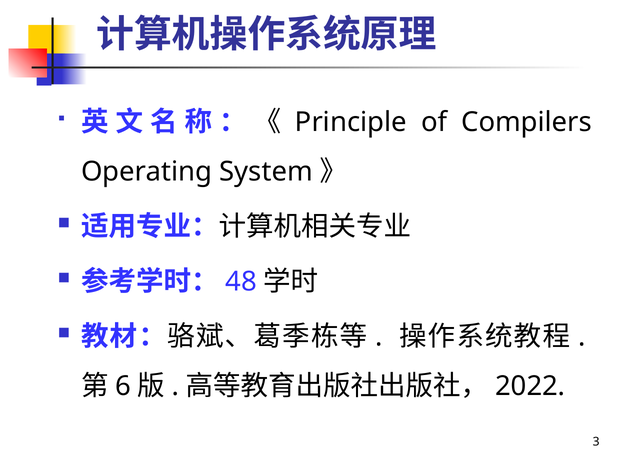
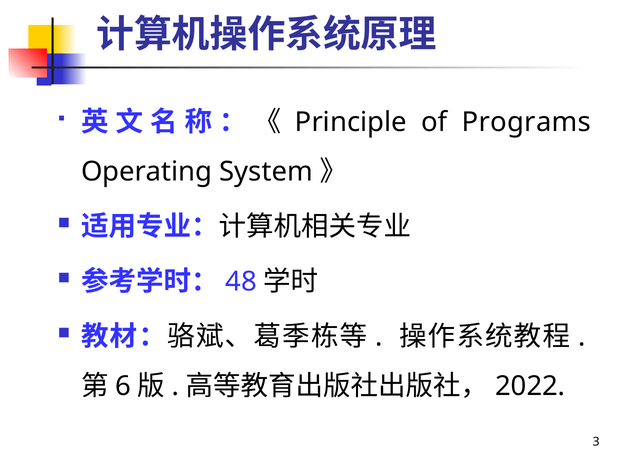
Compilers: Compilers -> Programs
